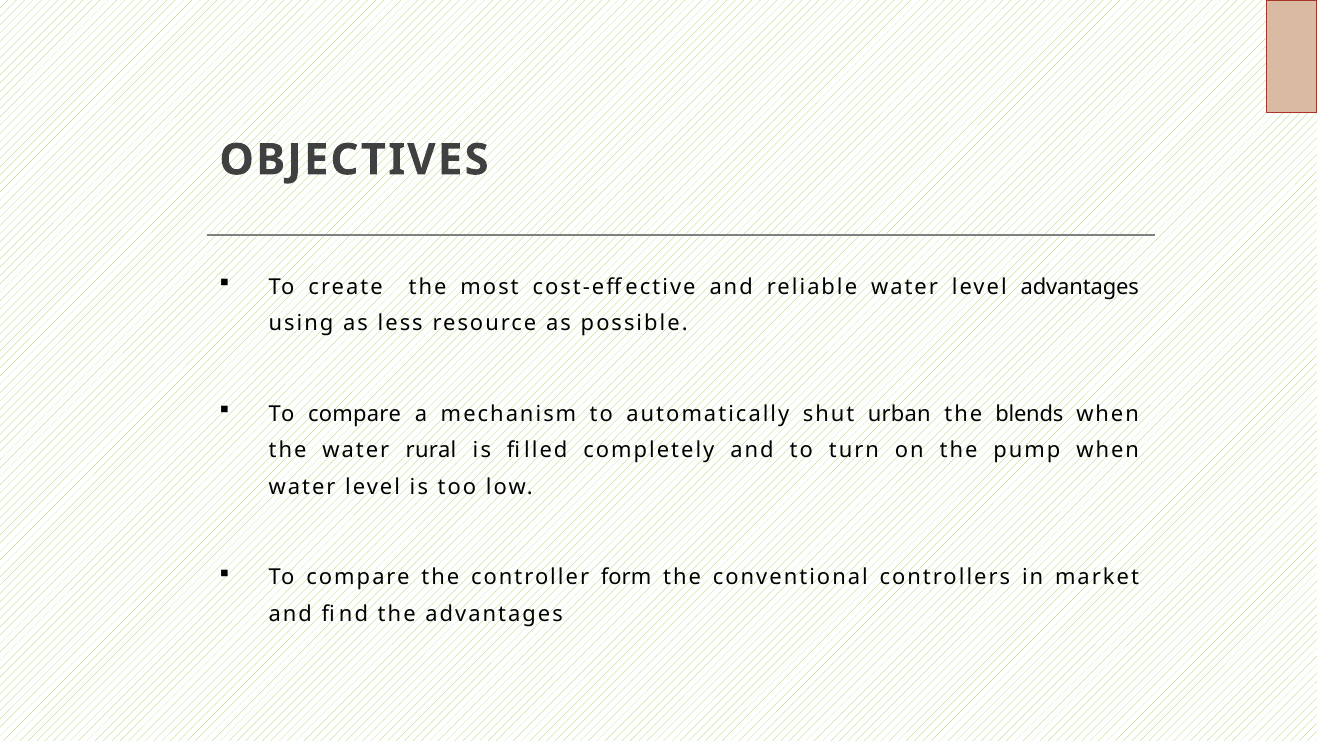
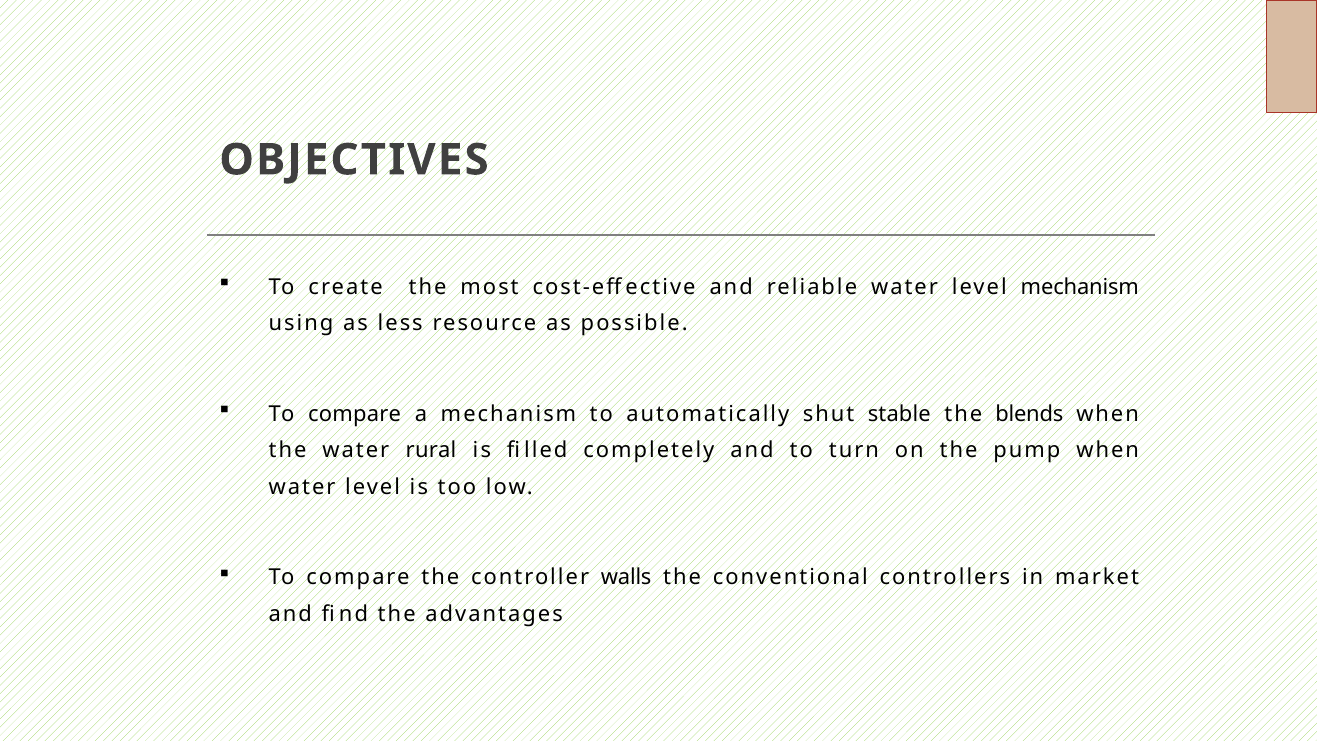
level advantages: advantages -> mechanism
urban: urban -> stable
form: form -> walls
